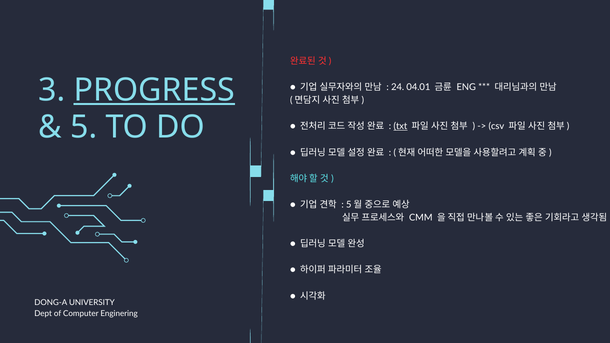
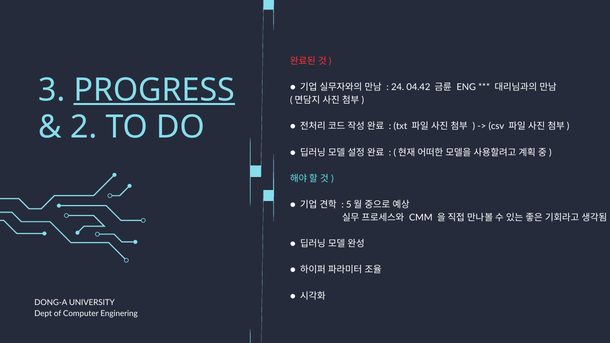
04.01: 04.01 -> 04.42
5 at (84, 127): 5 -> 2
txt underline: present -> none
